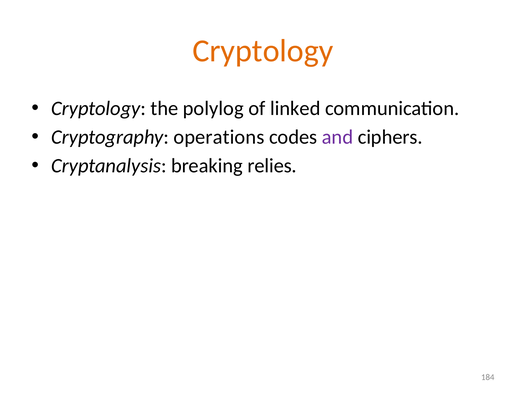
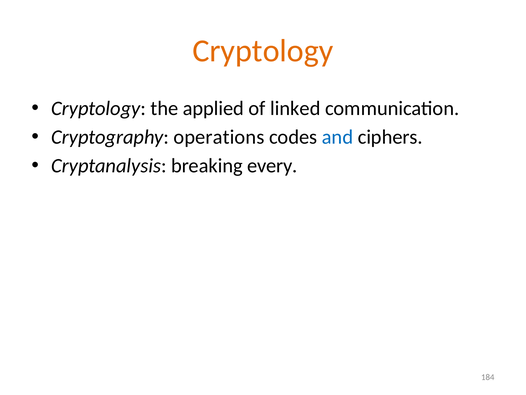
polylog: polylog -> applied
and colour: purple -> blue
relies: relies -> every
